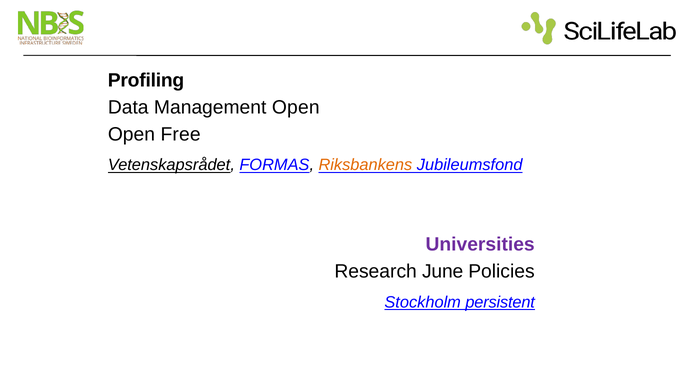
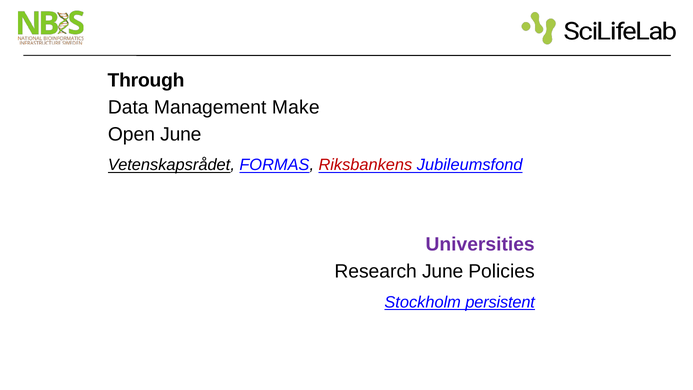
Profiling: Profiling -> Through
Management Open: Open -> Make
Open Free: Free -> June
Riksbankens colour: orange -> red
